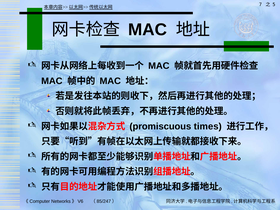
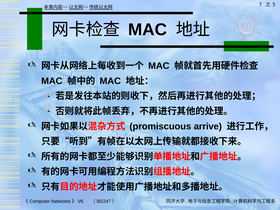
times: times -> arrive
